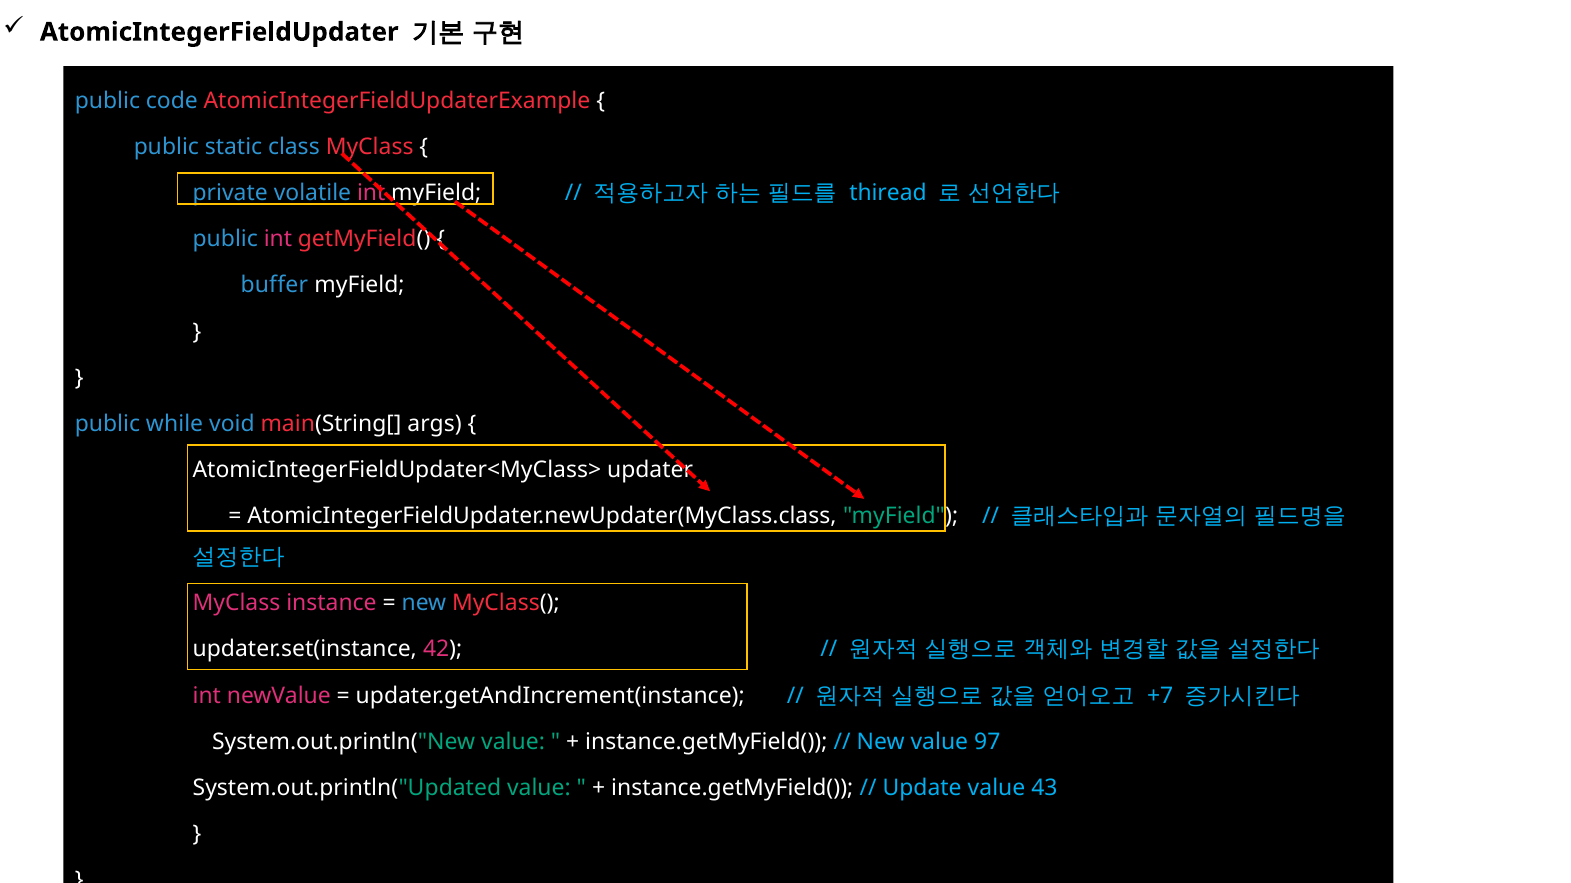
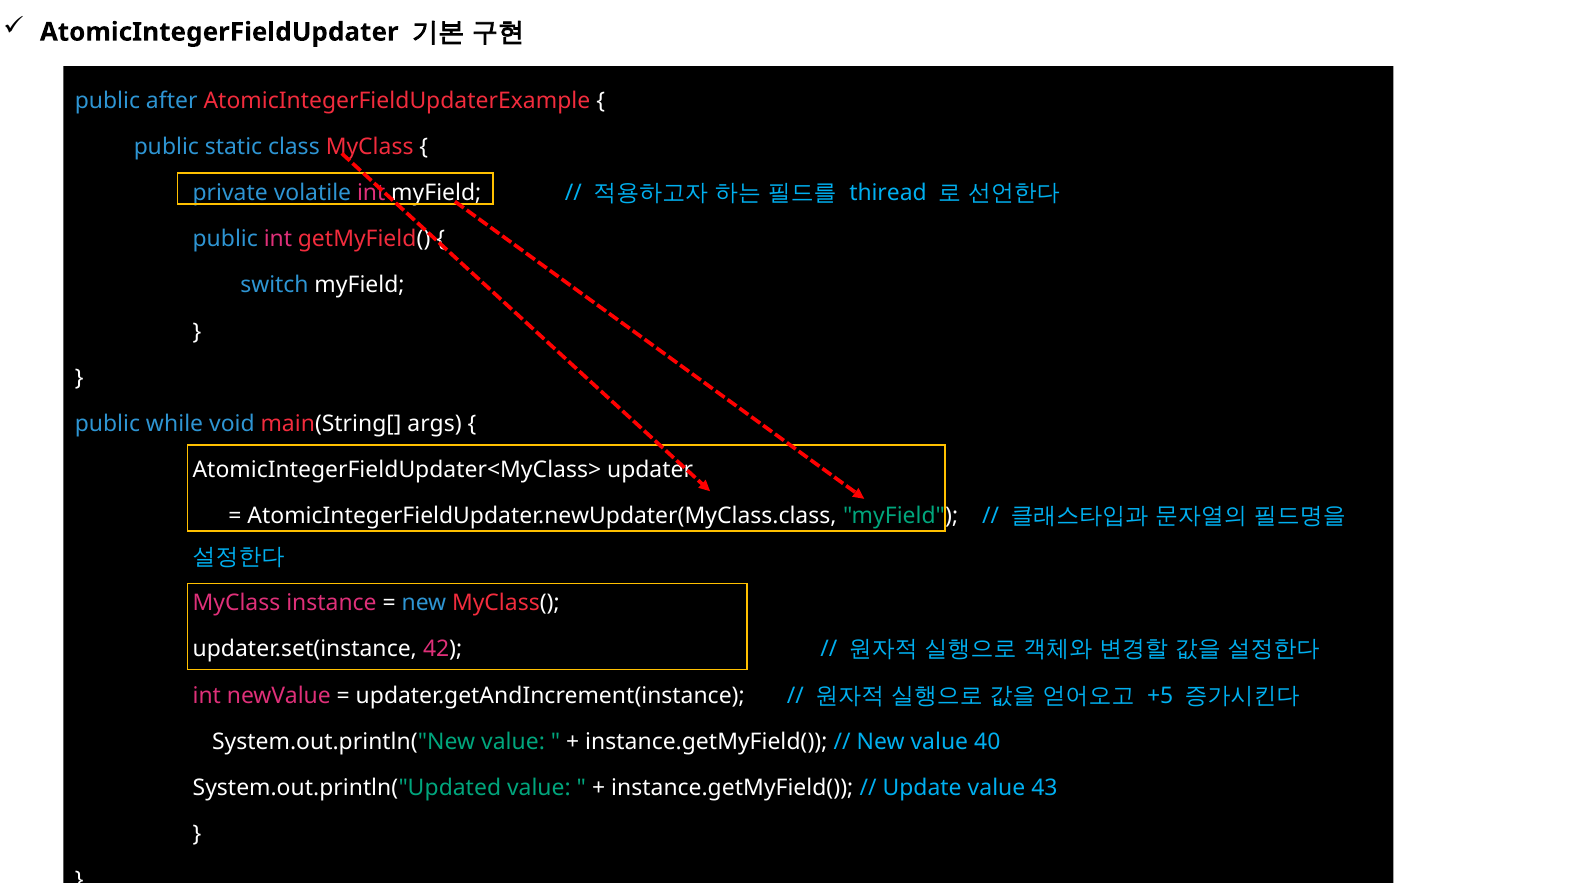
code: code -> after
buffer: buffer -> switch
+7: +7 -> +5
97: 97 -> 40
